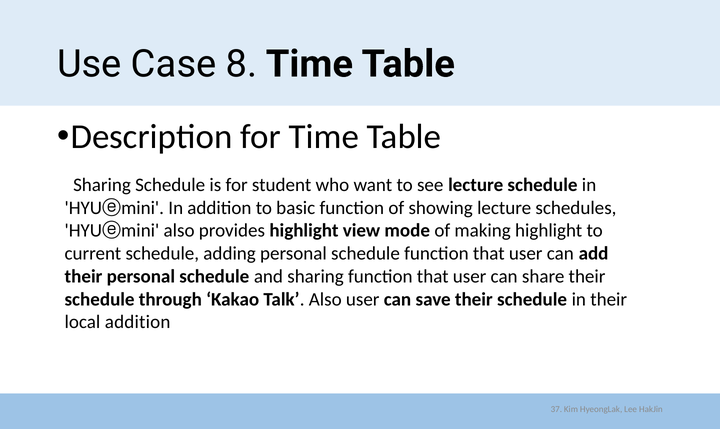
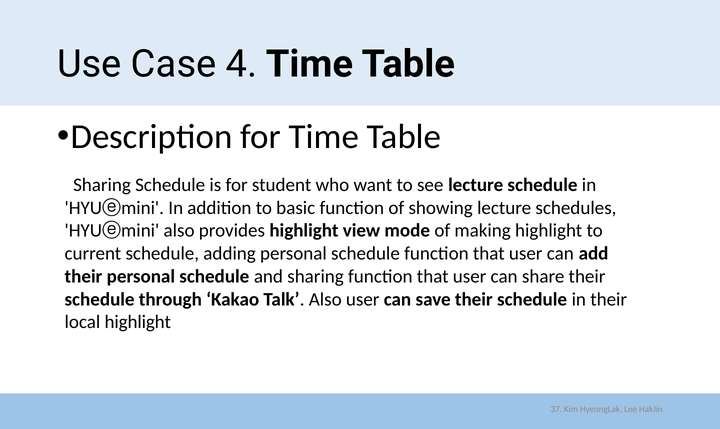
8: 8 -> 4
local addition: addition -> highlight
